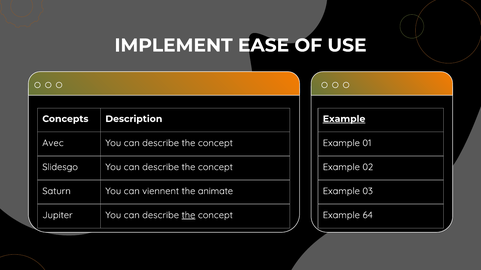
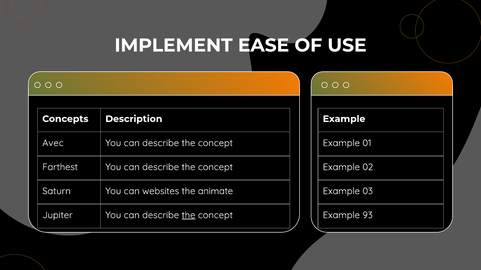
Example at (344, 119) underline: present -> none
Slidesgo: Slidesgo -> Farthest
viennent: viennent -> websites
64: 64 -> 93
